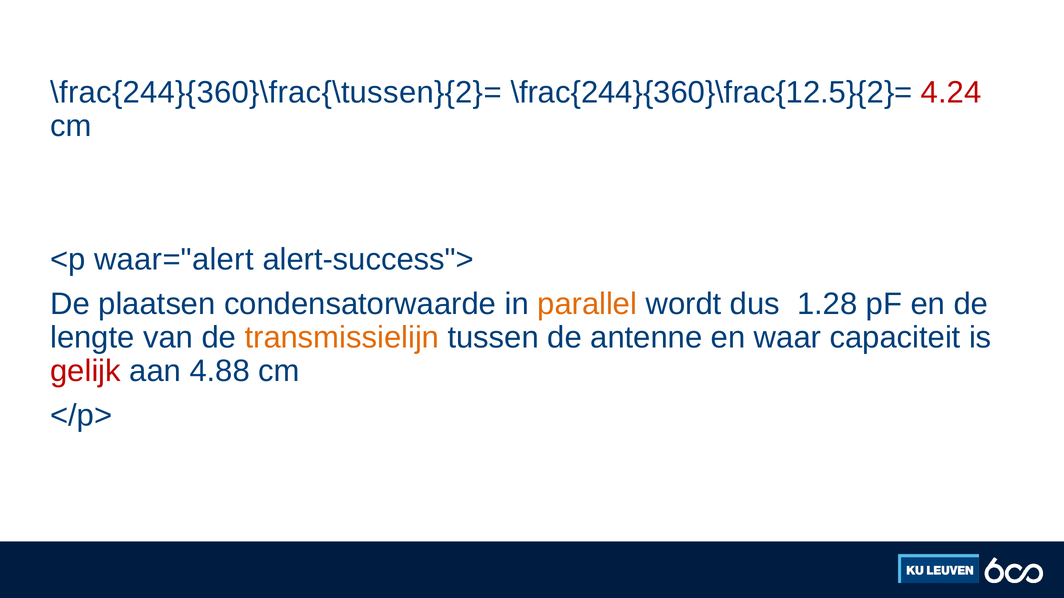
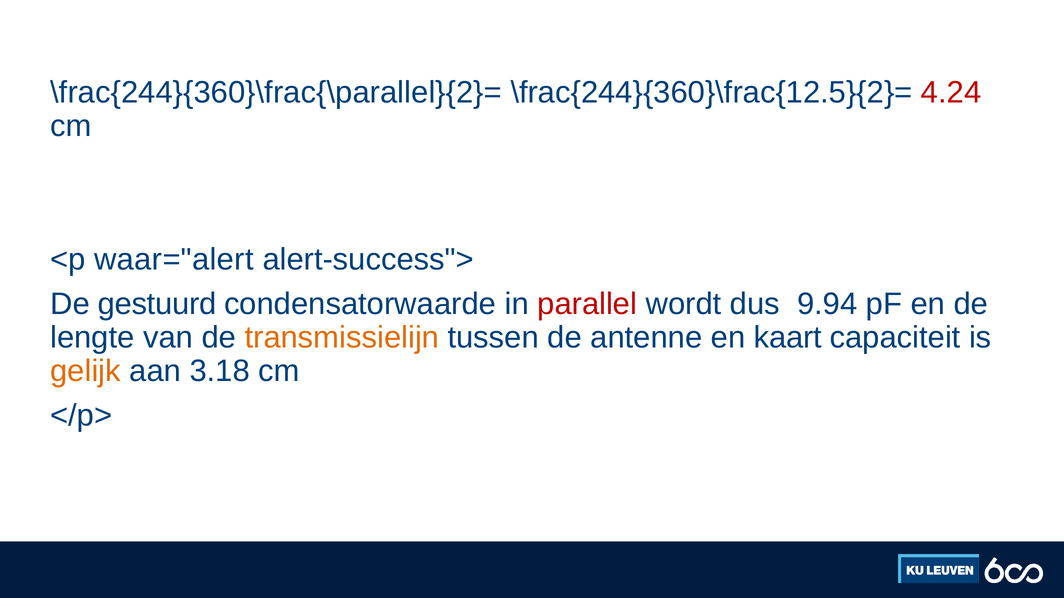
\frac{244}{360}\frac{\tussen}{2}=: \frac{244}{360}\frac{\tussen}{2}= -> \frac{244}{360}\frac{\parallel}{2}=
plaatsen: plaatsen -> gestuurd
parallel colour: orange -> red
1.28: 1.28 -> 9.94
waar: waar -> kaart
gelijk colour: red -> orange
4.88: 4.88 -> 3.18
